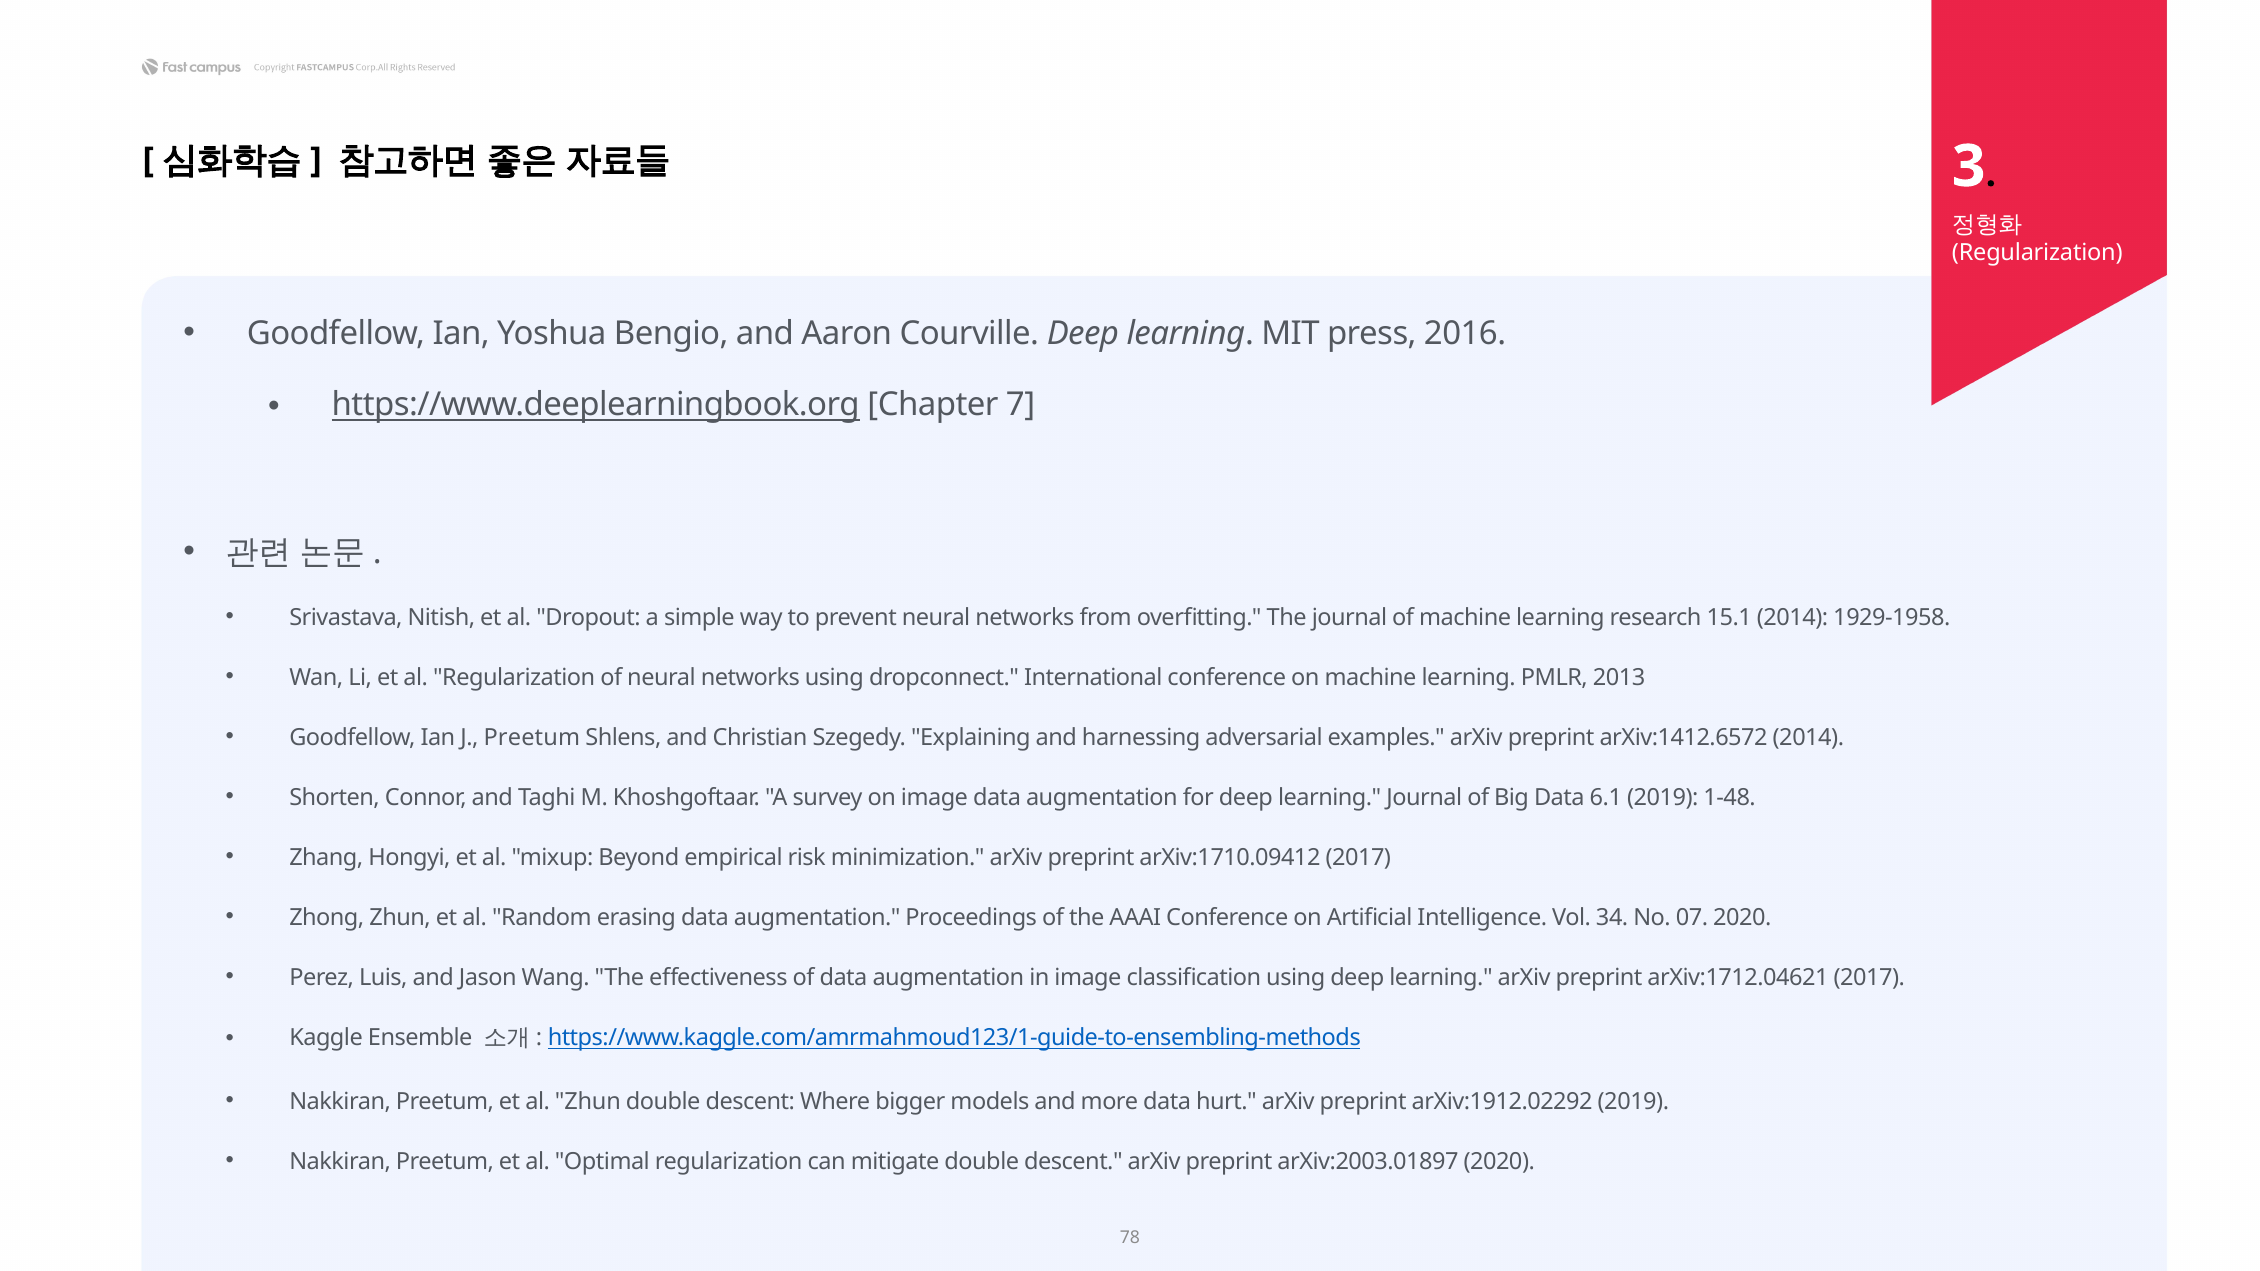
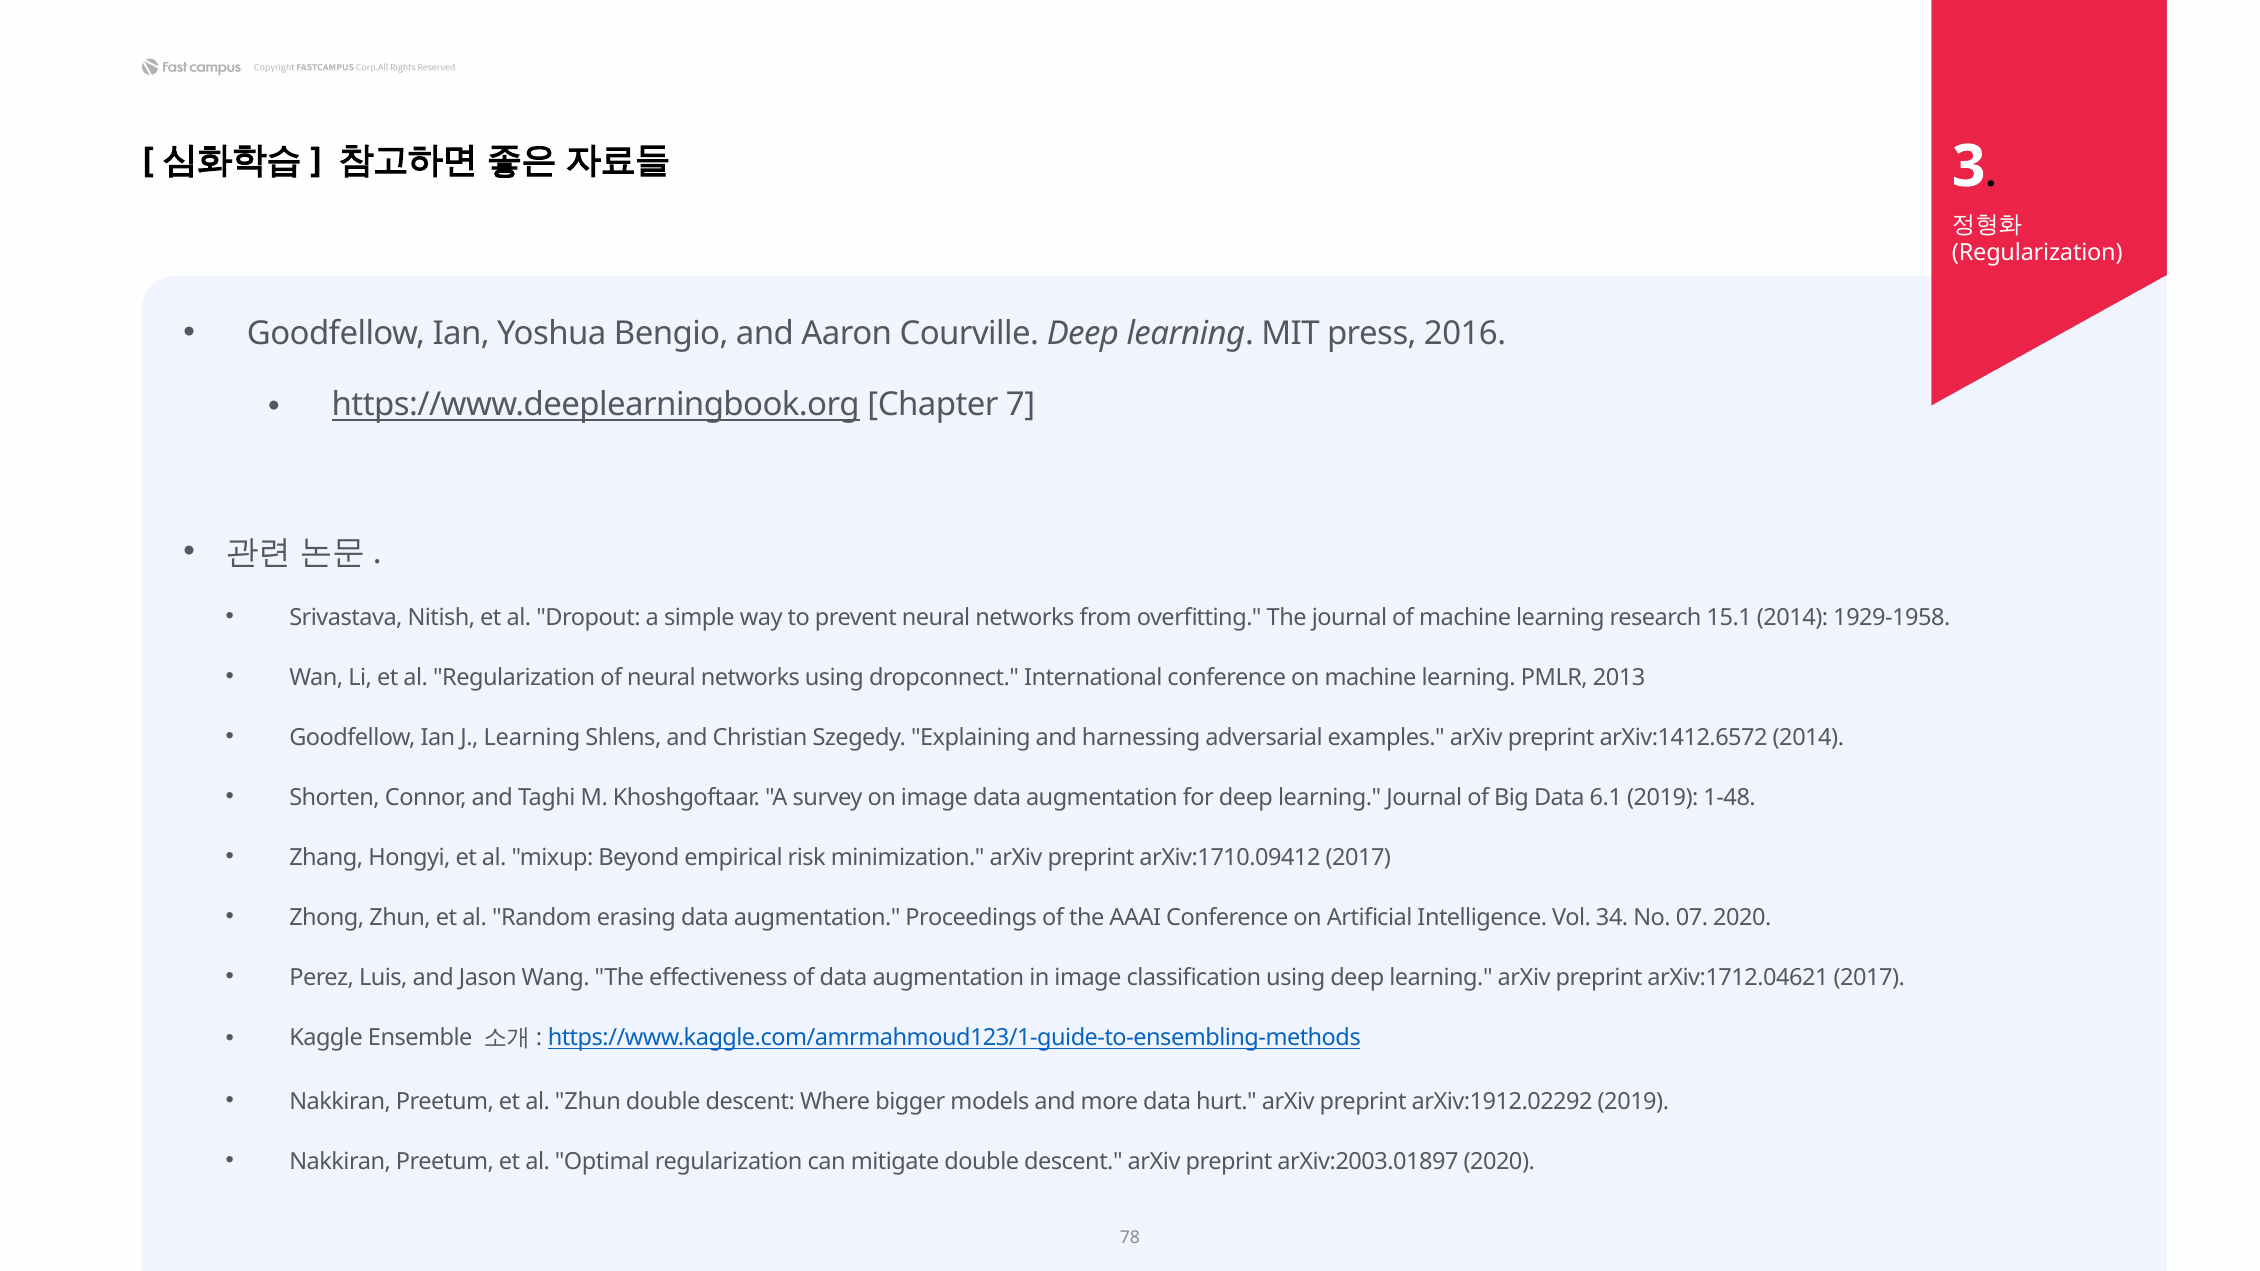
J Preetum: Preetum -> Learning
